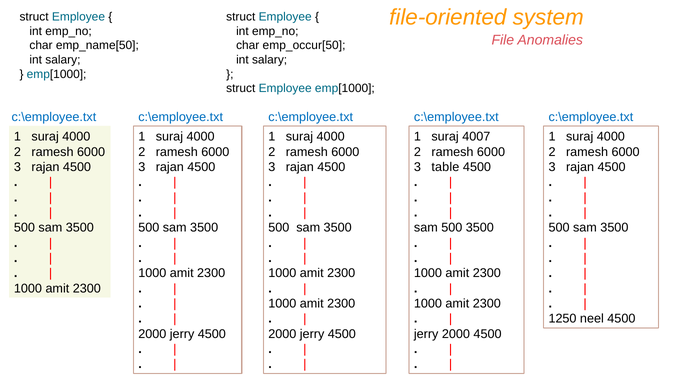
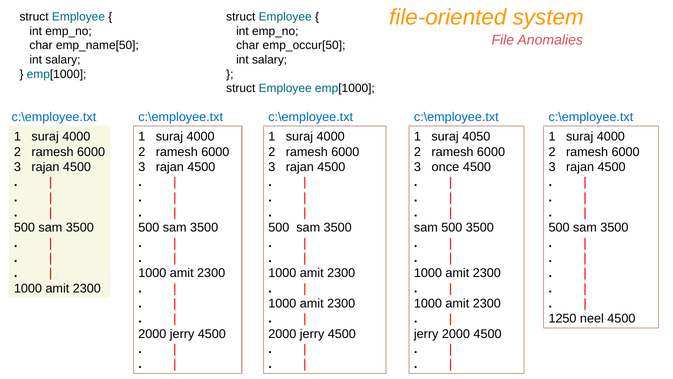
4007: 4007 -> 4050
table: table -> once
